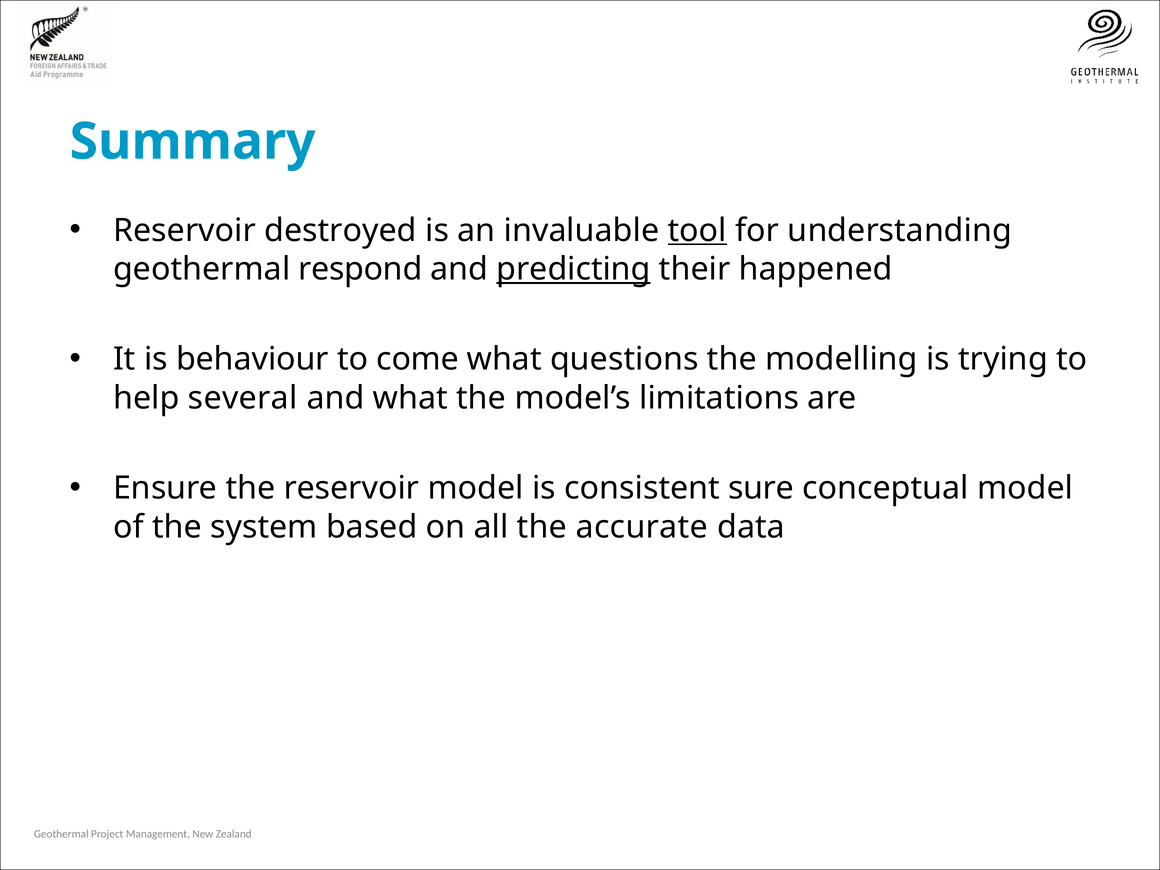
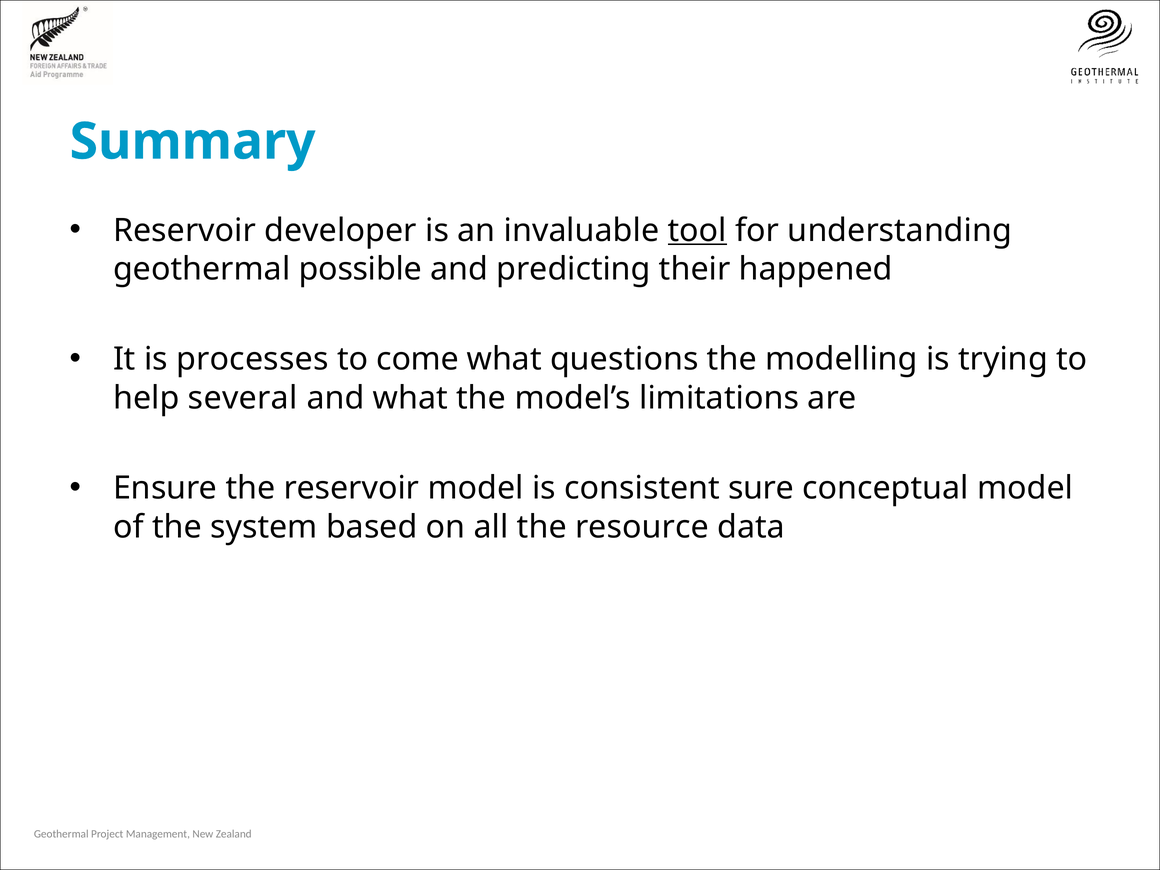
destroyed: destroyed -> developer
respond: respond -> possible
predicting underline: present -> none
behaviour: behaviour -> processes
accurate: accurate -> resource
